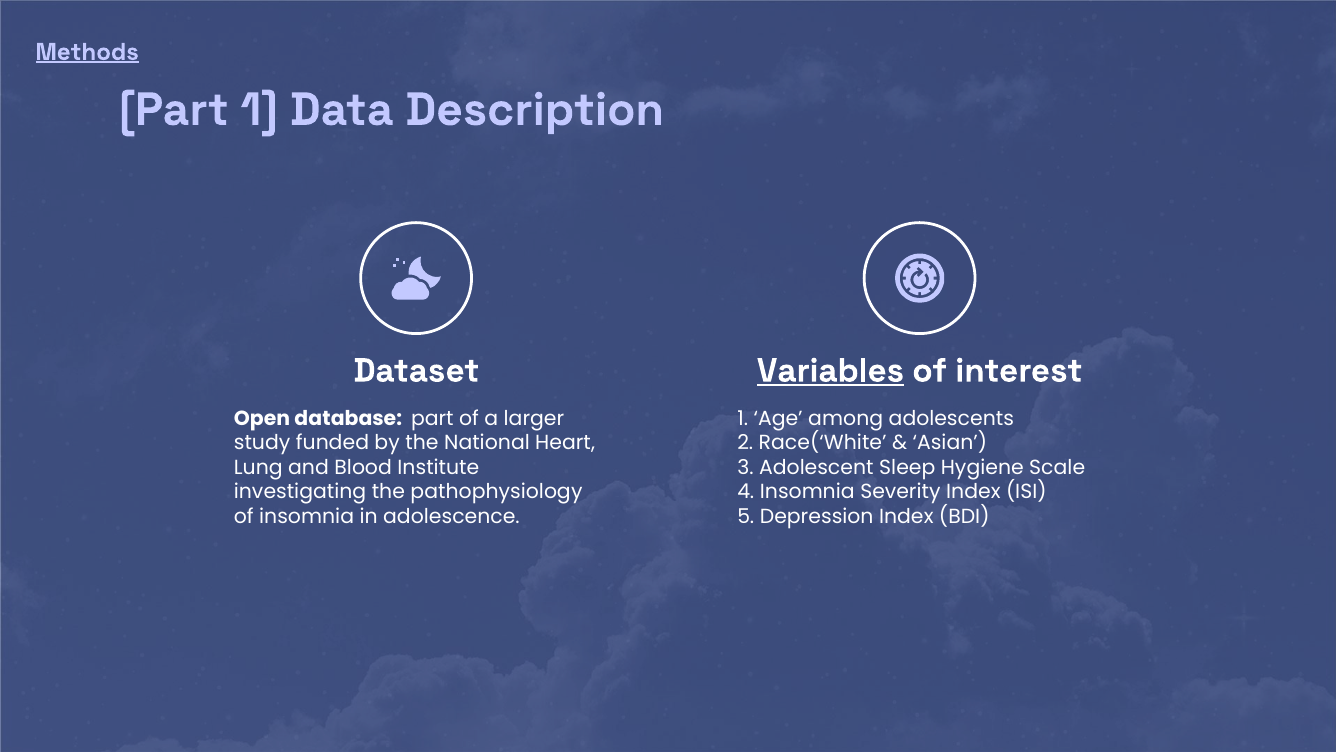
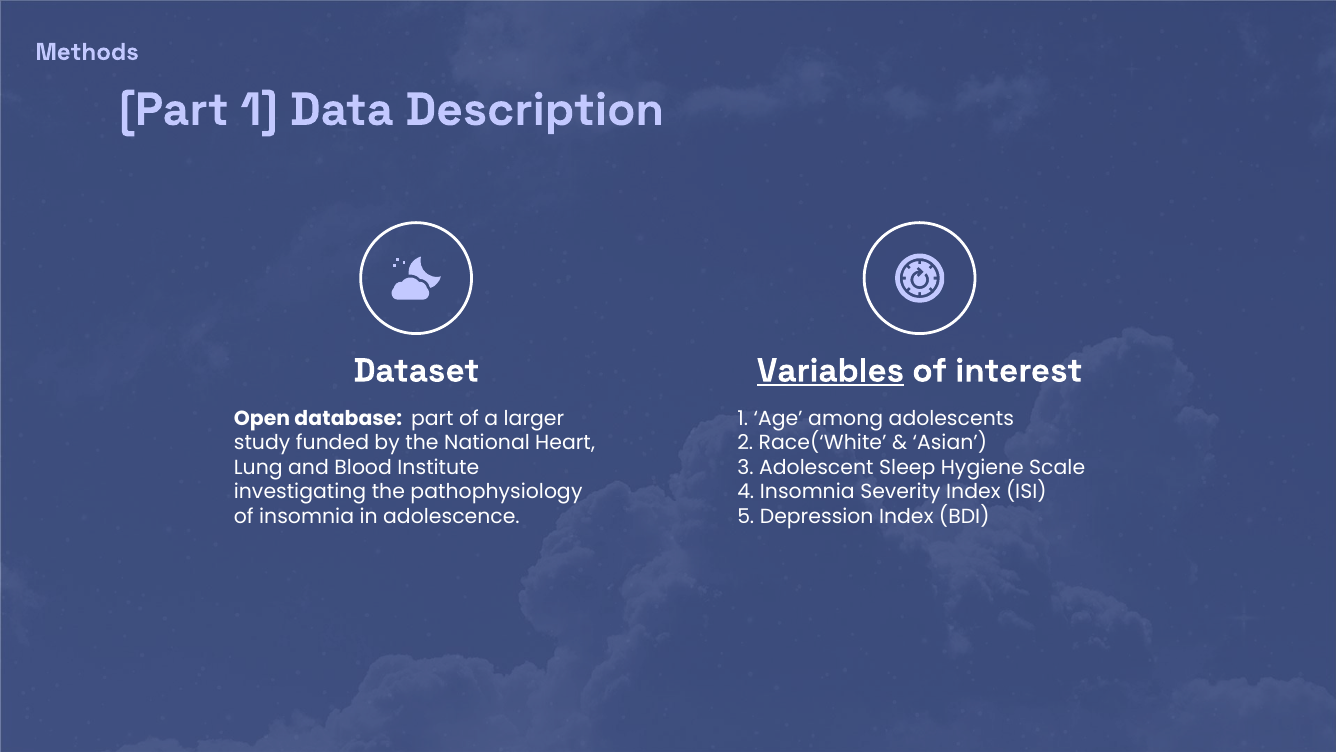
Methods underline: present -> none
